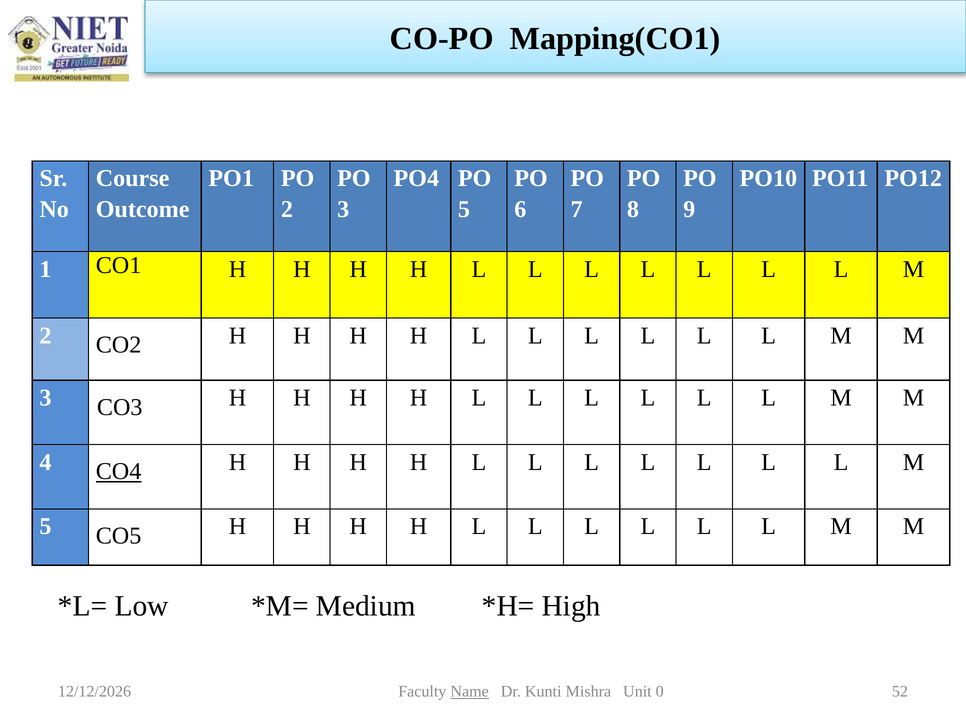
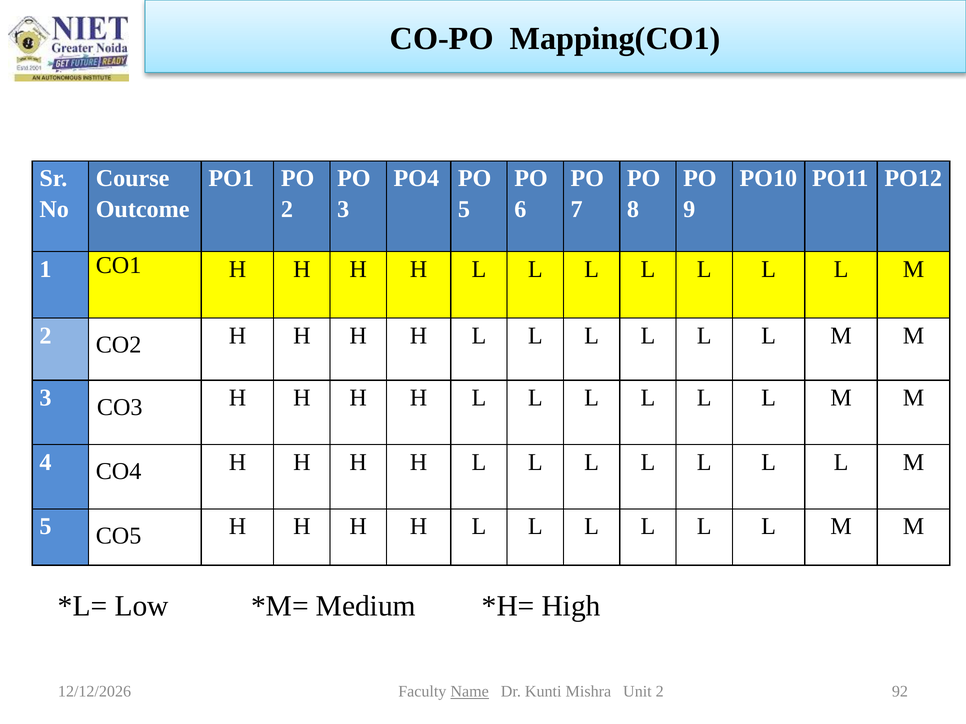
CO4 underline: present -> none
Unit 0: 0 -> 2
52: 52 -> 92
